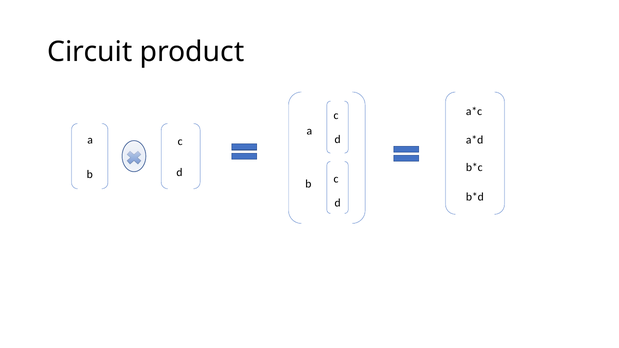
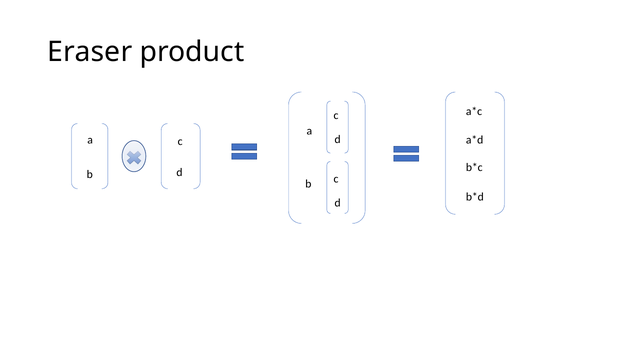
Circuit: Circuit -> Eraser
